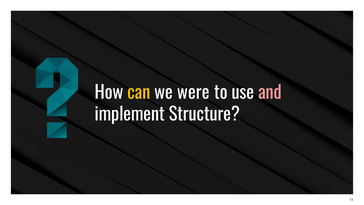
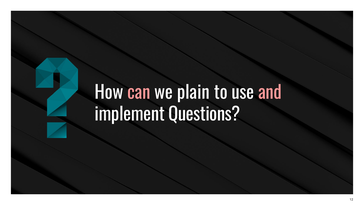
can colour: yellow -> pink
were: were -> plain
Structure: Structure -> Questions
